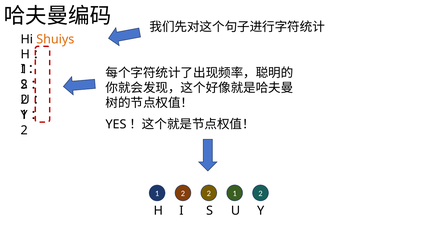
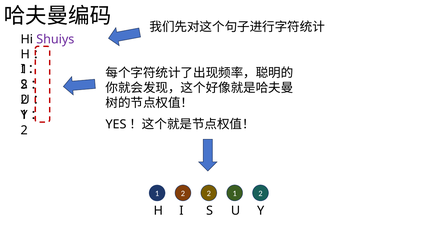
Shuiys colour: orange -> purple
